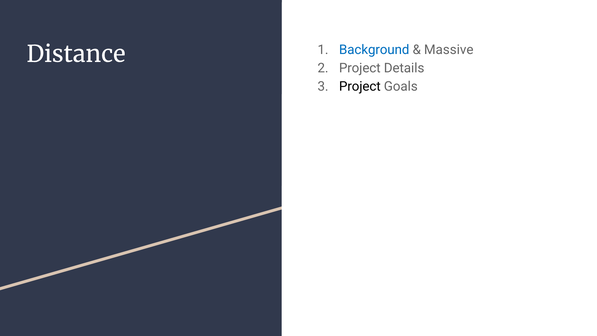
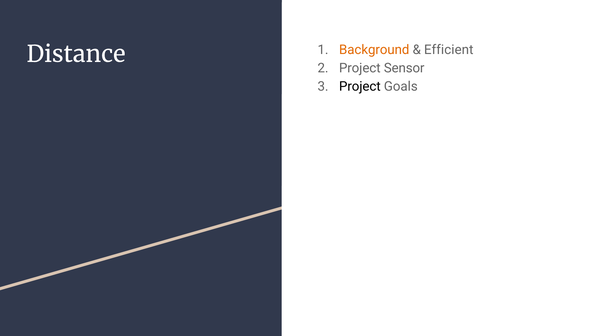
Background colour: blue -> orange
Massive: Massive -> Efficient
Details: Details -> Sensor
